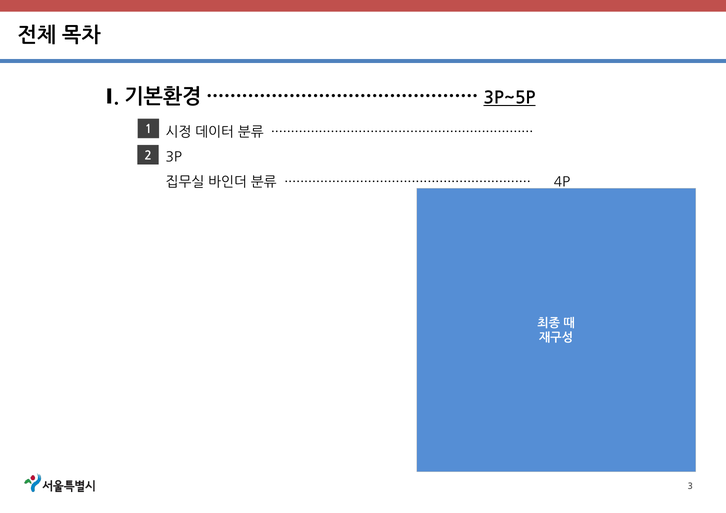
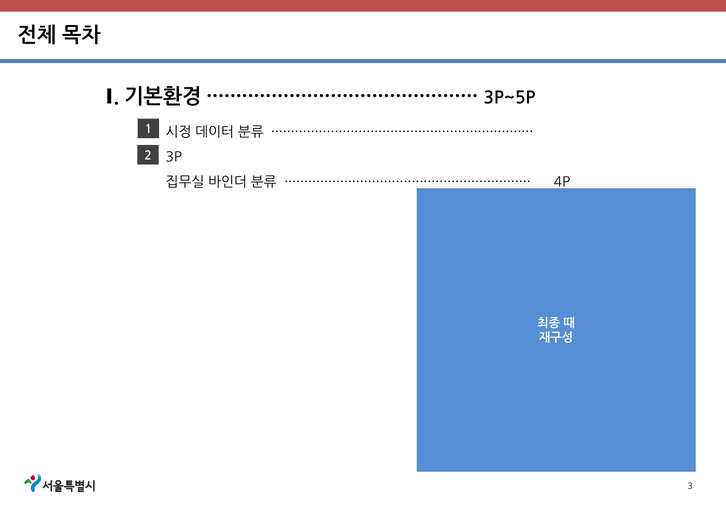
3P~5P underline: present -> none
